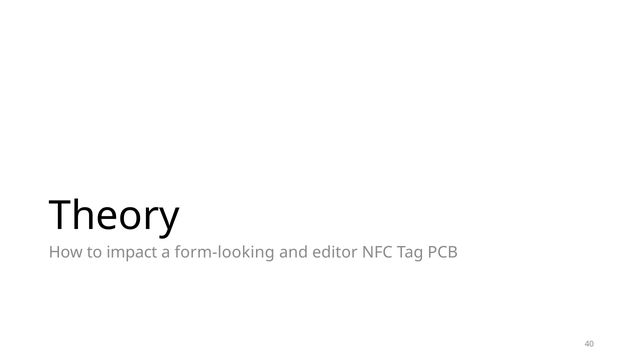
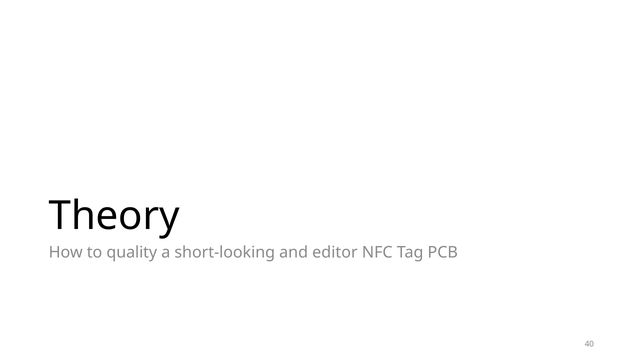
impact: impact -> quality
form-looking: form-looking -> short-looking
